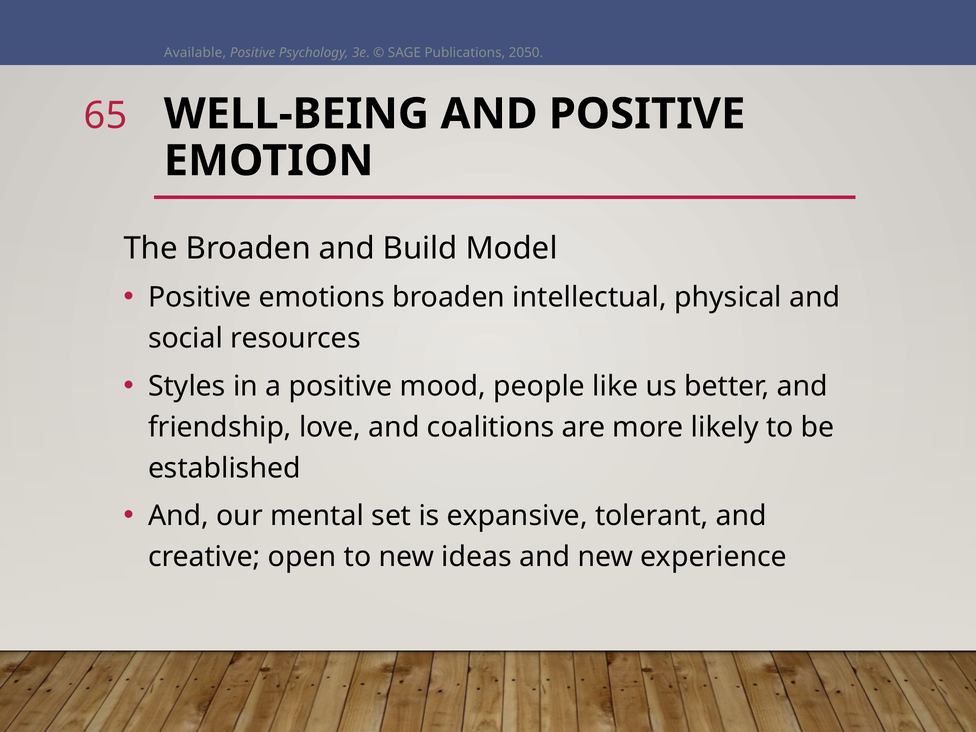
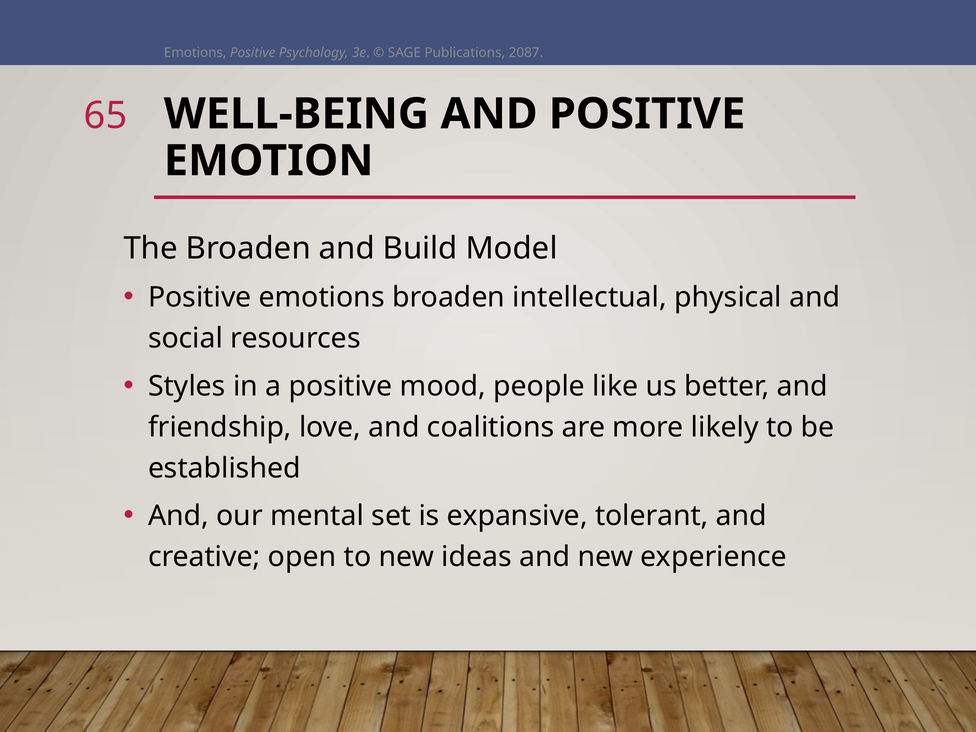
Available at (195, 53): Available -> Emotions
2050: 2050 -> 2087
